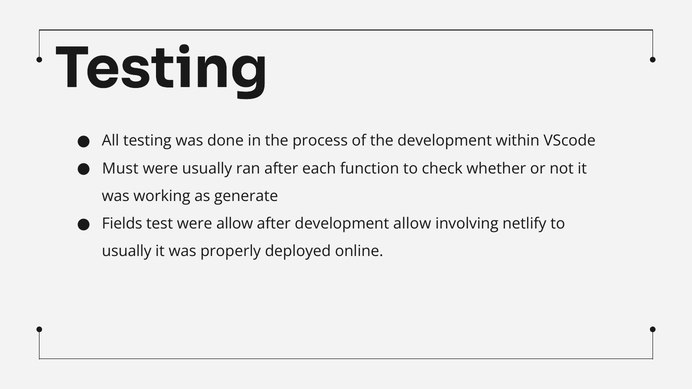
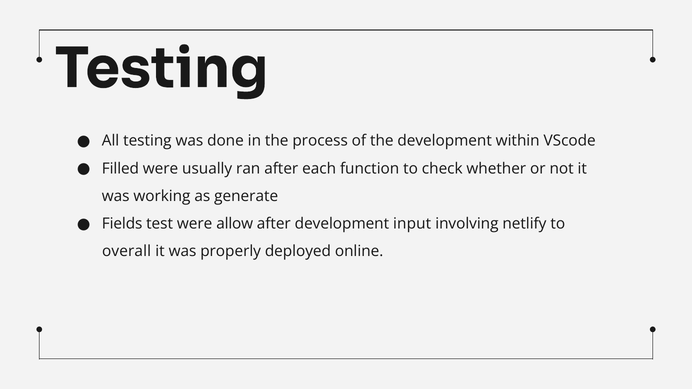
Must: Must -> Filled
development allow: allow -> input
usually at (127, 252): usually -> overall
